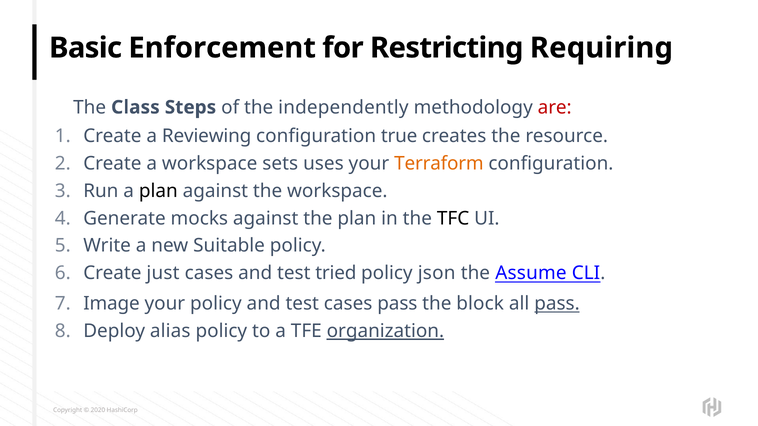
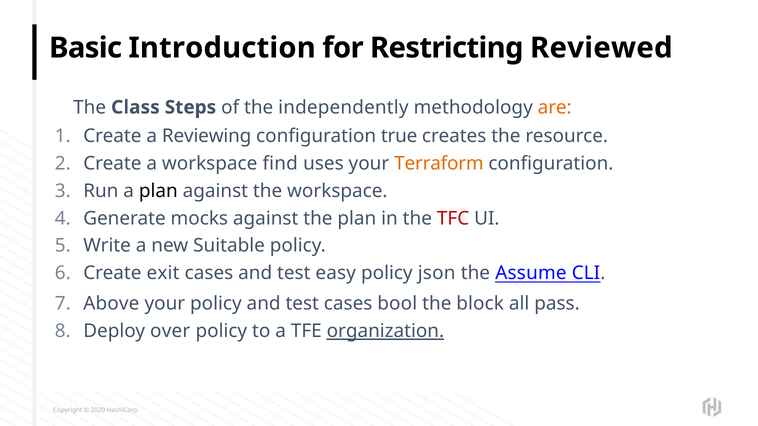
Enforcement: Enforcement -> Introduction
Requiring: Requiring -> Reviewed
are colour: red -> orange
sets: sets -> find
TFC colour: black -> red
just: just -> exit
tried: tried -> easy
Image: Image -> Above
cases pass: pass -> bool
pass at (557, 304) underline: present -> none
alias: alias -> over
